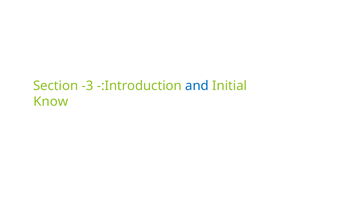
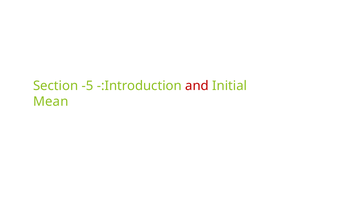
-3: -3 -> -5
and colour: blue -> red
Know: Know -> Mean
